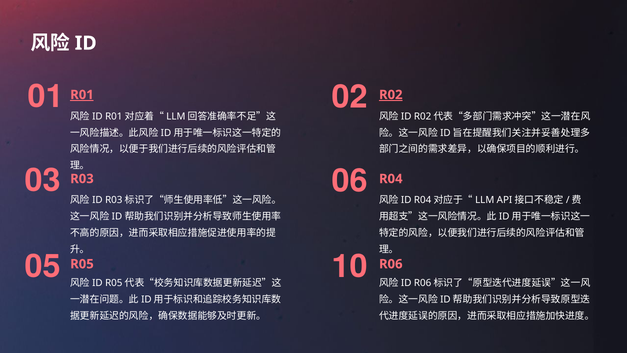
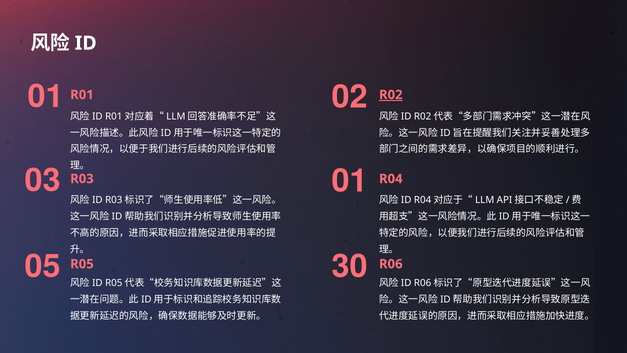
R01 underline: present -> none
03 06: 06 -> 01
10: 10 -> 30
